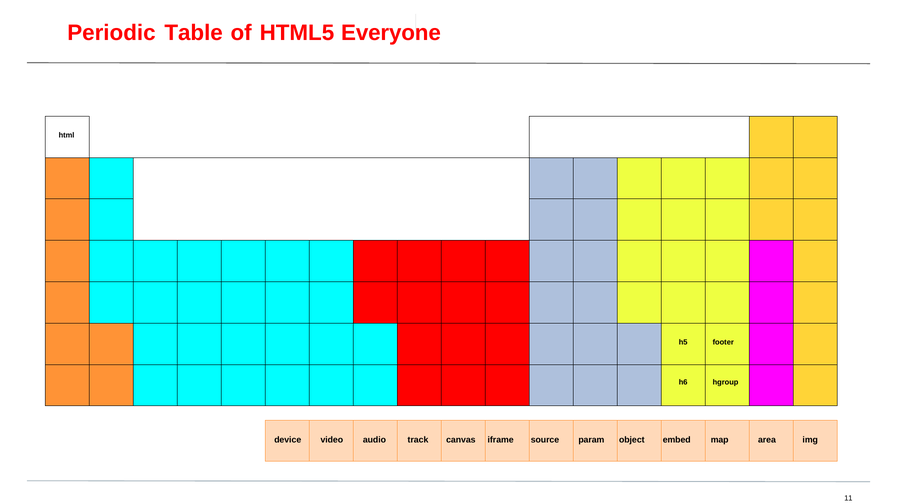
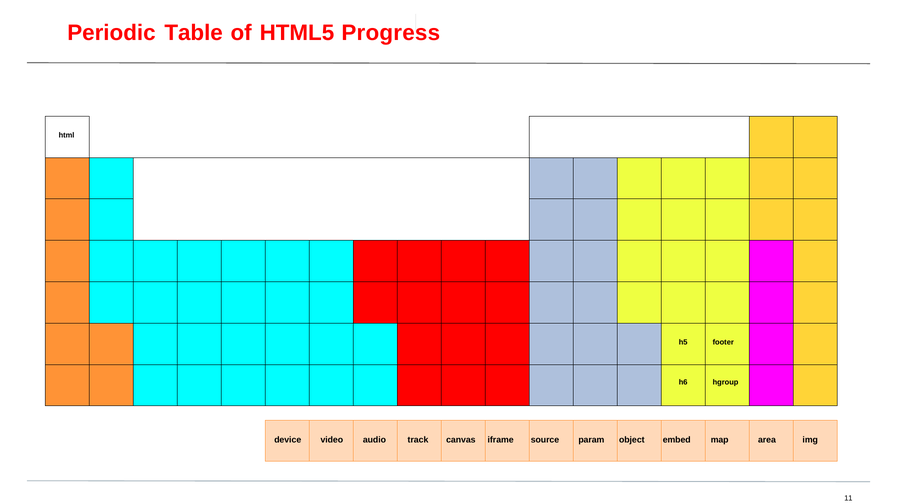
Everyone: Everyone -> Progress
